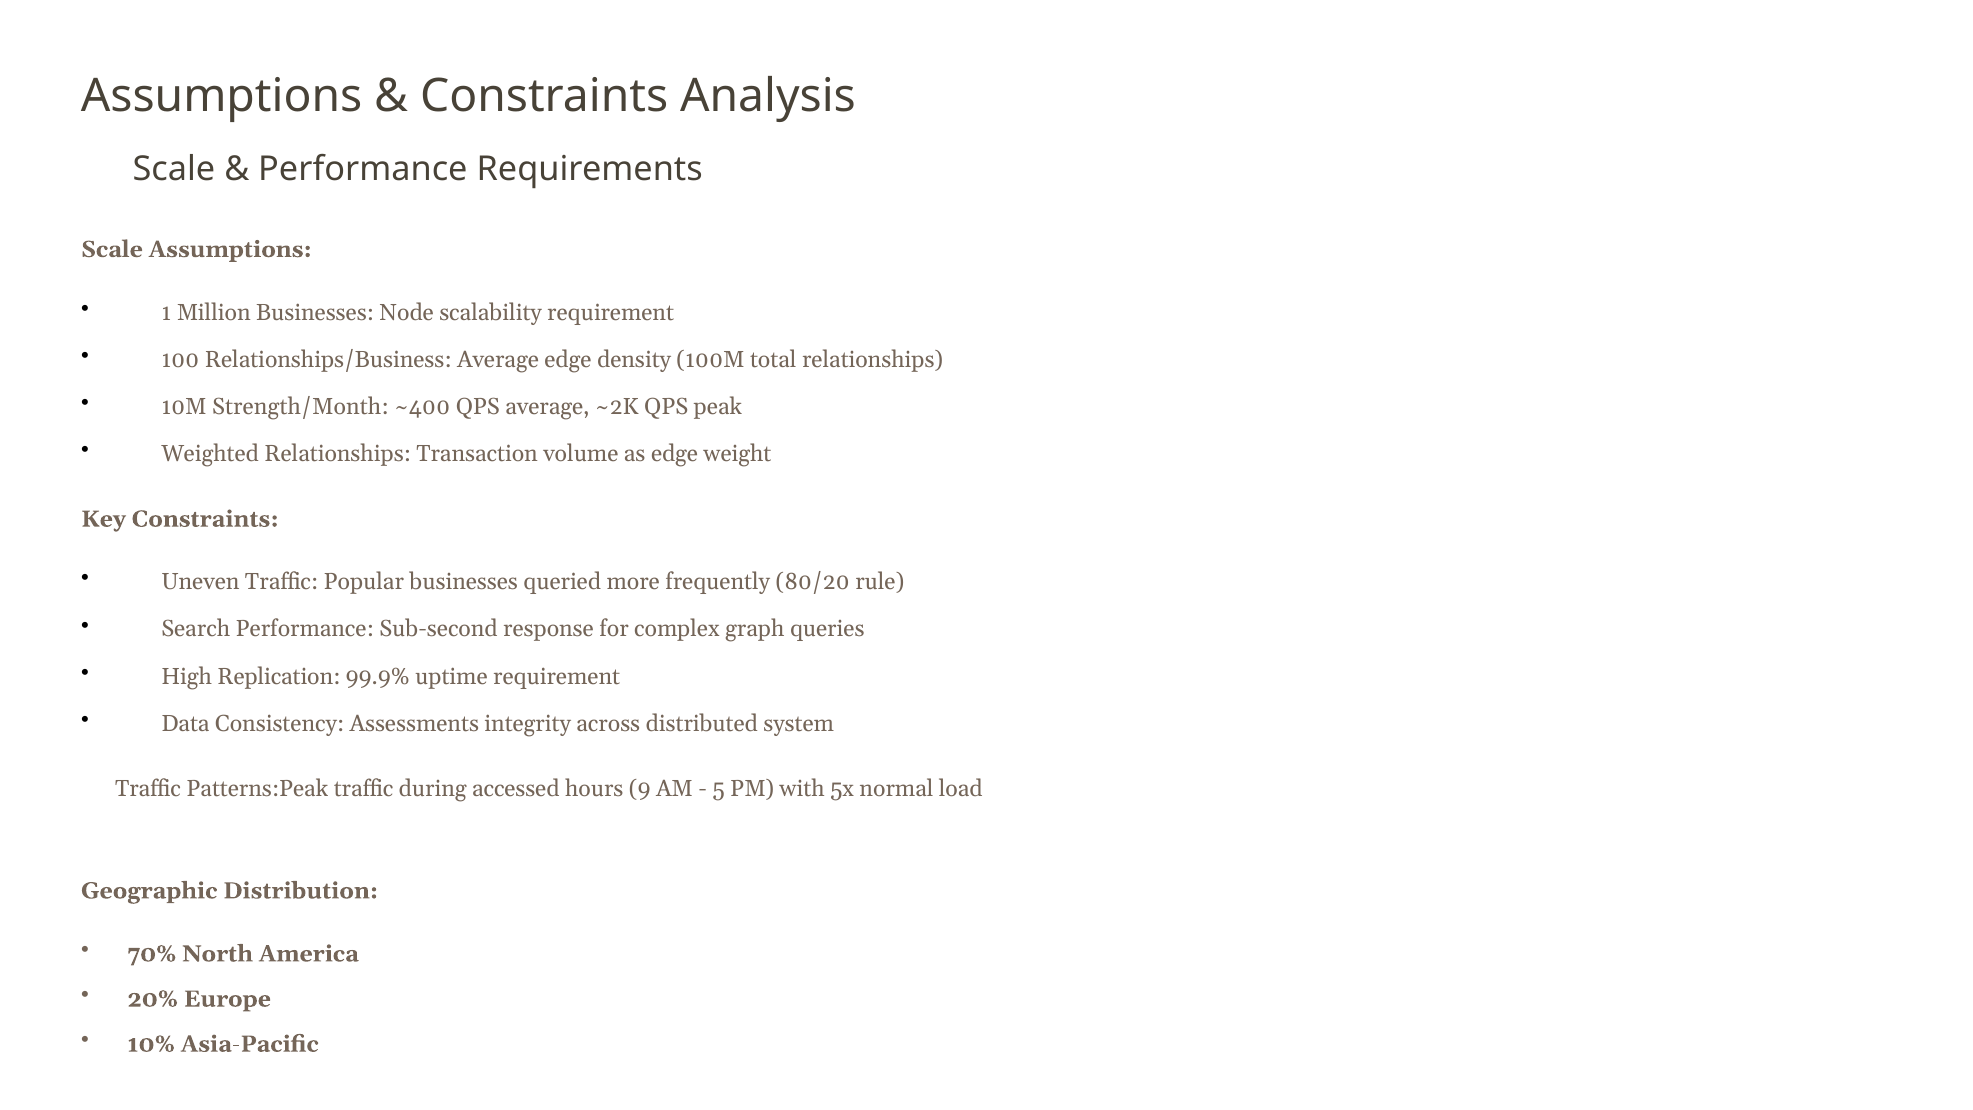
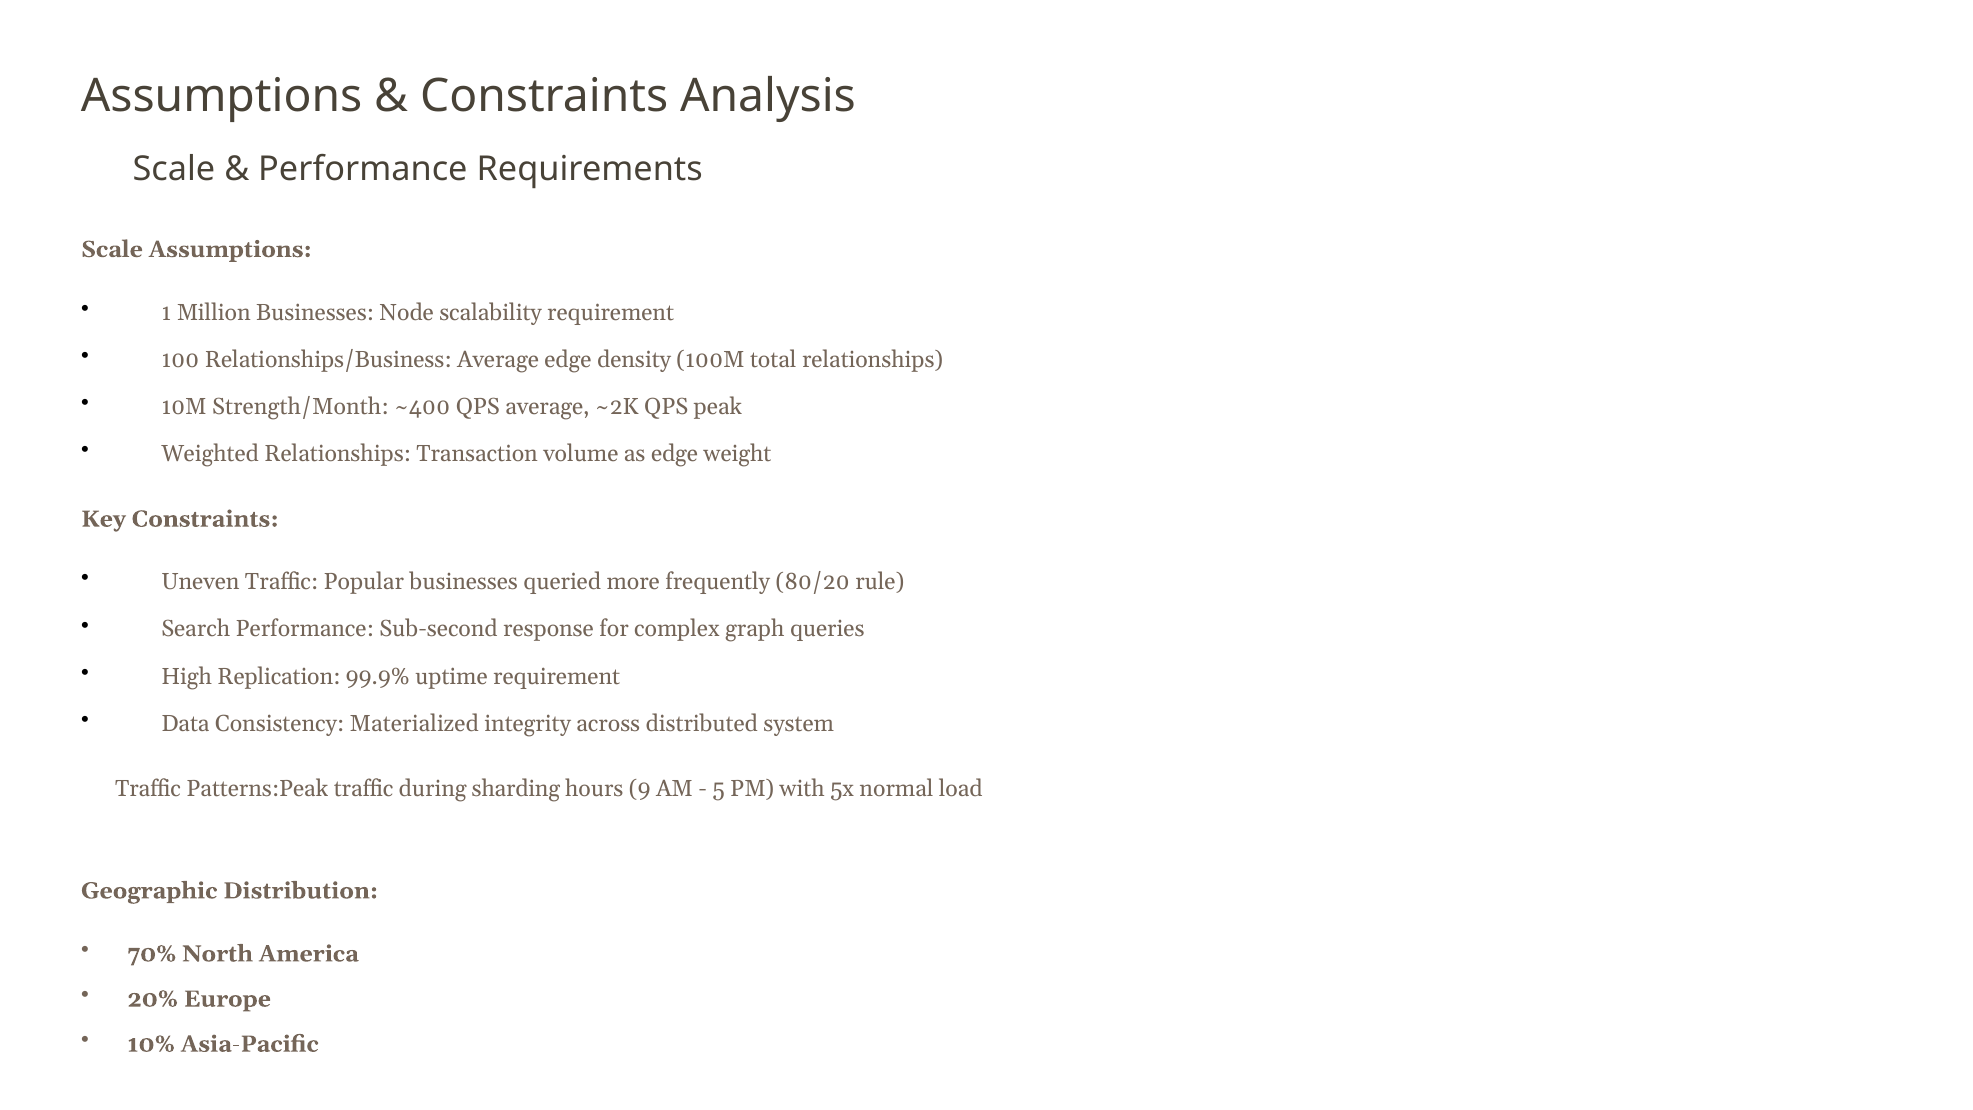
Assessments: Assessments -> Materialized
accessed: accessed -> sharding
